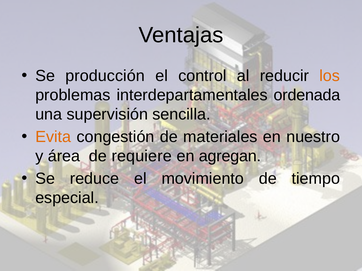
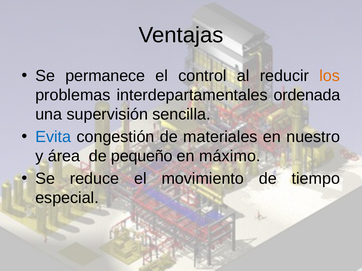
producción: producción -> permanece
Evita colour: orange -> blue
requiere: requiere -> pequeño
agregan: agregan -> máximo
